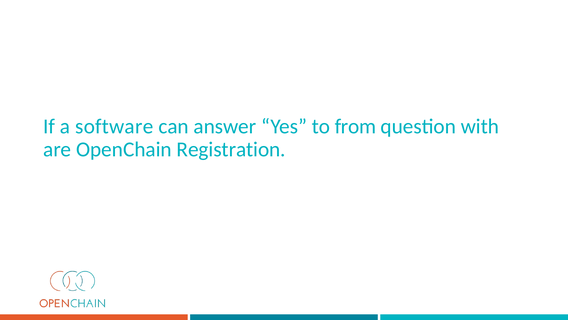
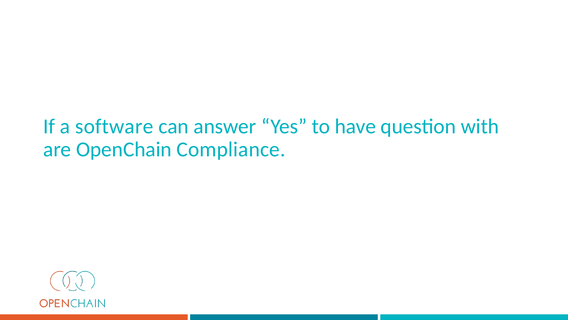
from: from -> have
Registration: Registration -> Compliance
